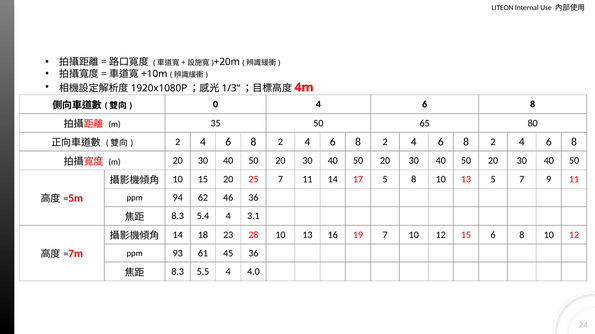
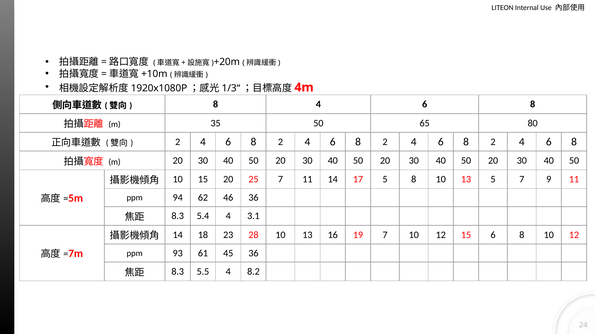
0 at (216, 105): 0 -> 8
4.0: 4.0 -> 8.2
